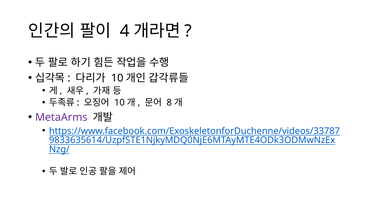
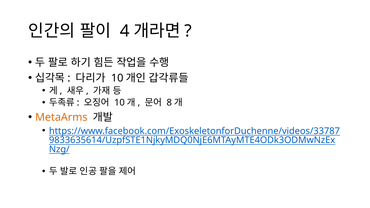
MetaArms colour: purple -> orange
